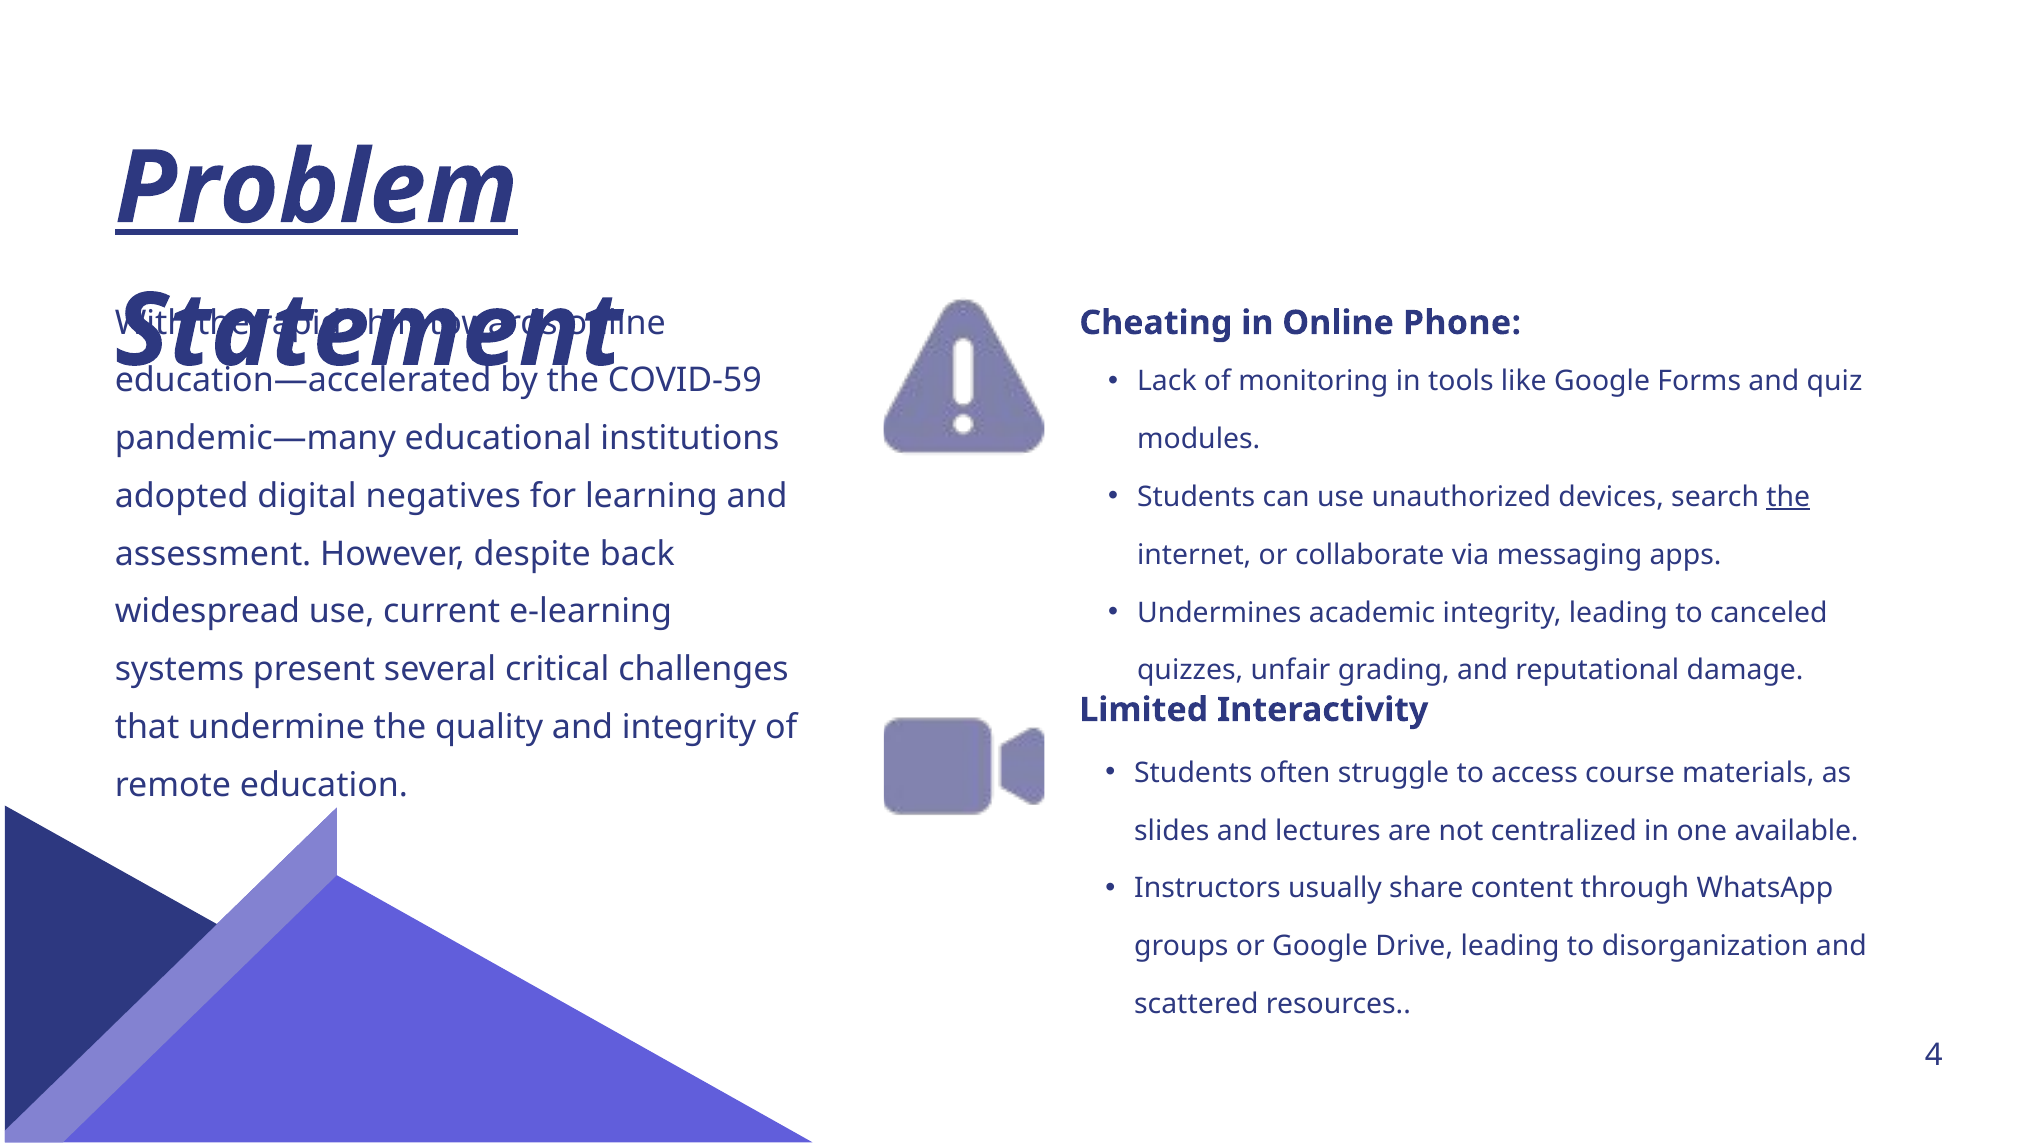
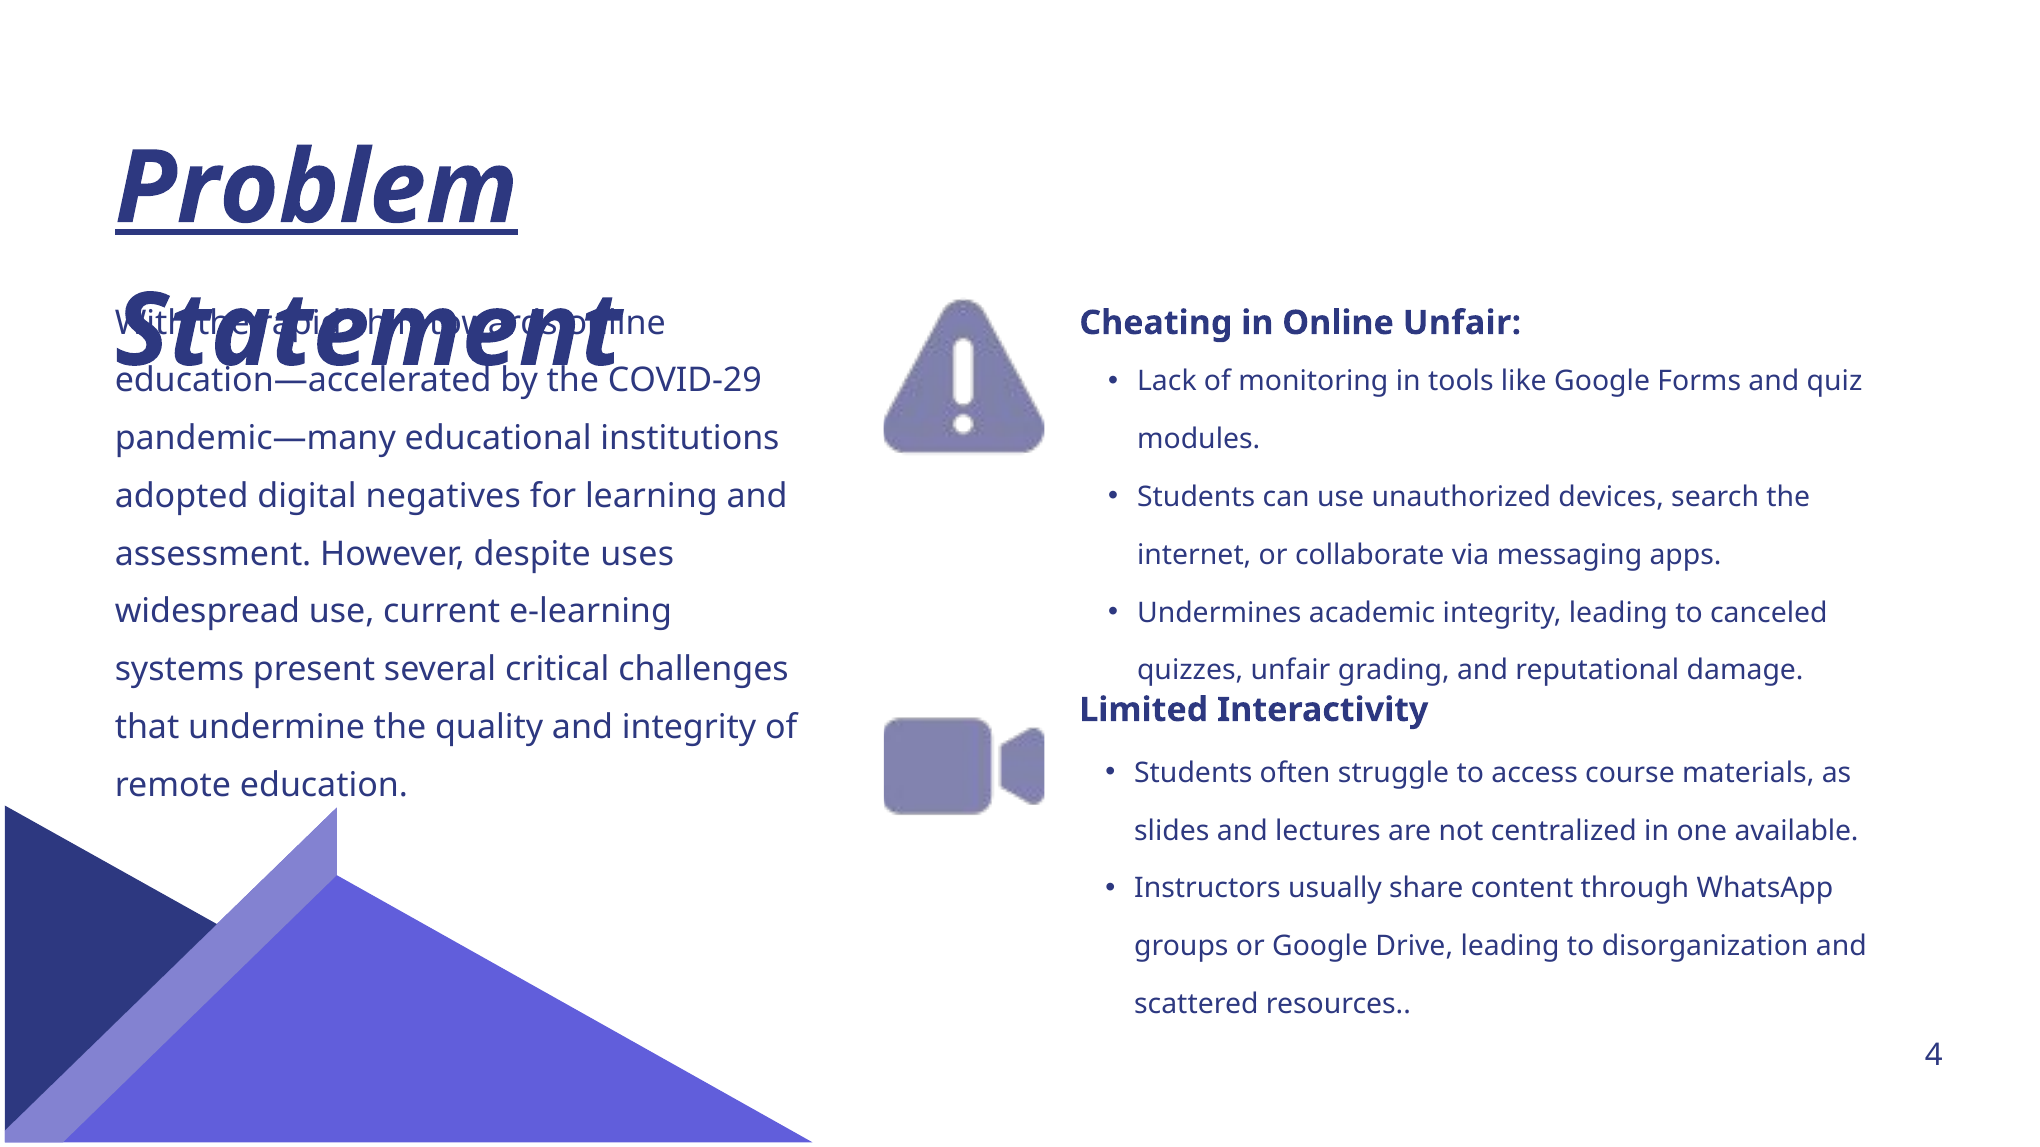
Online Phone: Phone -> Unfair
COVID-59: COVID-59 -> COVID-29
the at (1788, 497) underline: present -> none
back: back -> uses
